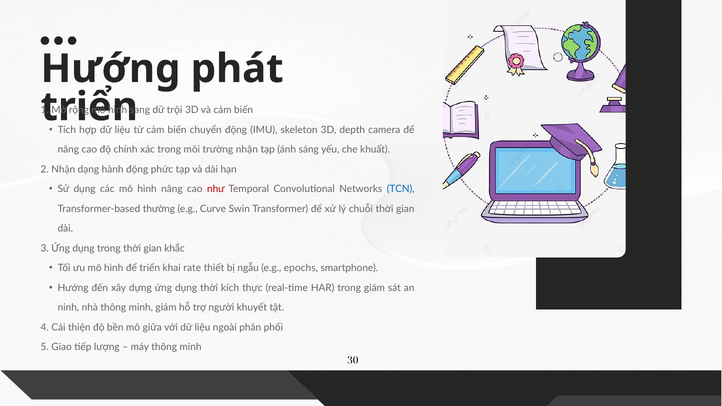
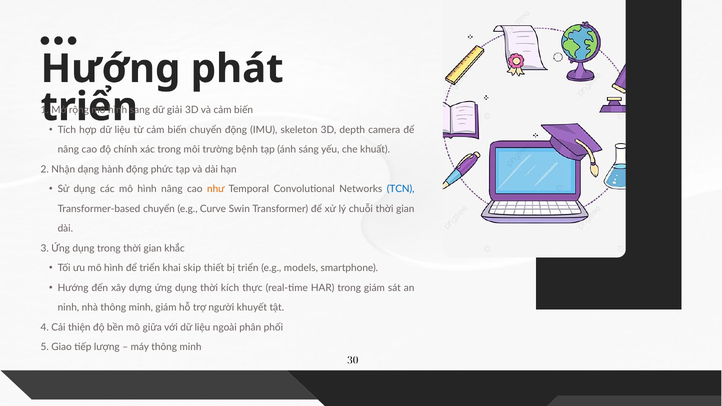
trội: trội -> giải
trường nhận: nhận -> bệnh
như colour: red -> orange
Transformer-based thường: thường -> chuyển
rate: rate -> skip
bị ngẫu: ngẫu -> triển
epochs: epochs -> models
